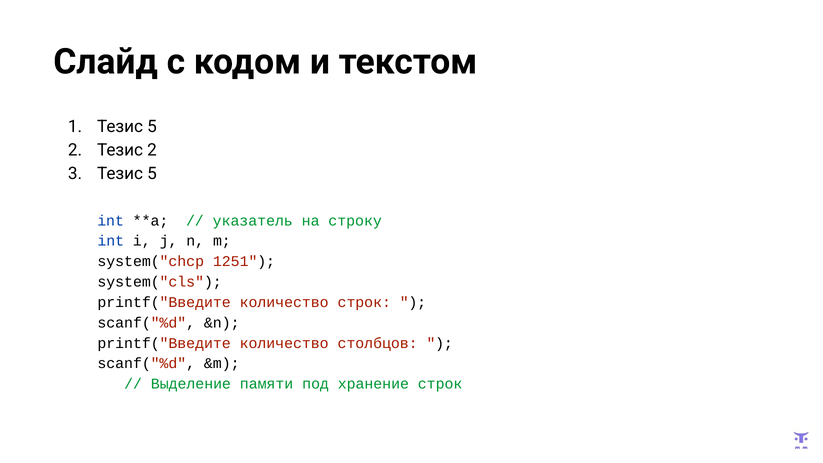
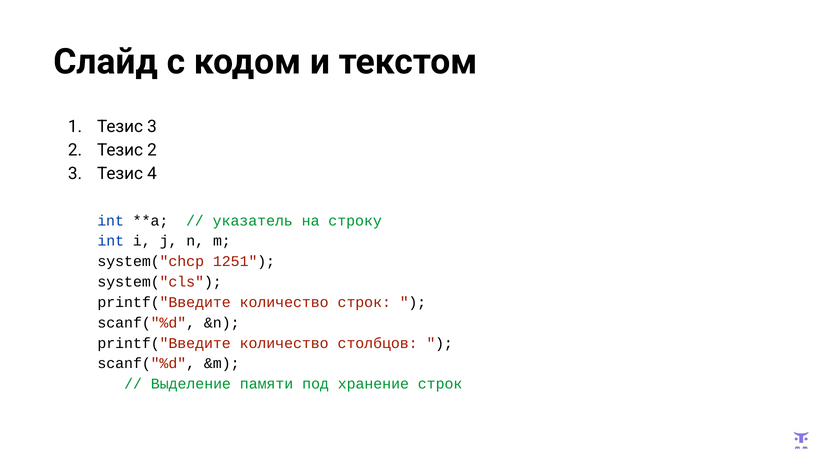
1 Тезис 5: 5 -> 3
3 Тезис 5: 5 -> 4
